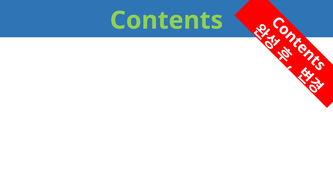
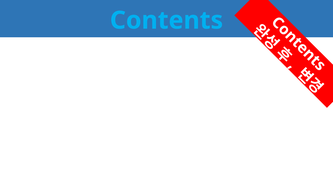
Contents colour: light green -> light blue
